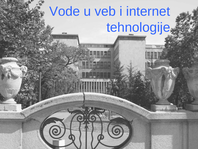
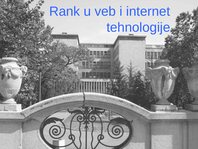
Vode: Vode -> Rank
